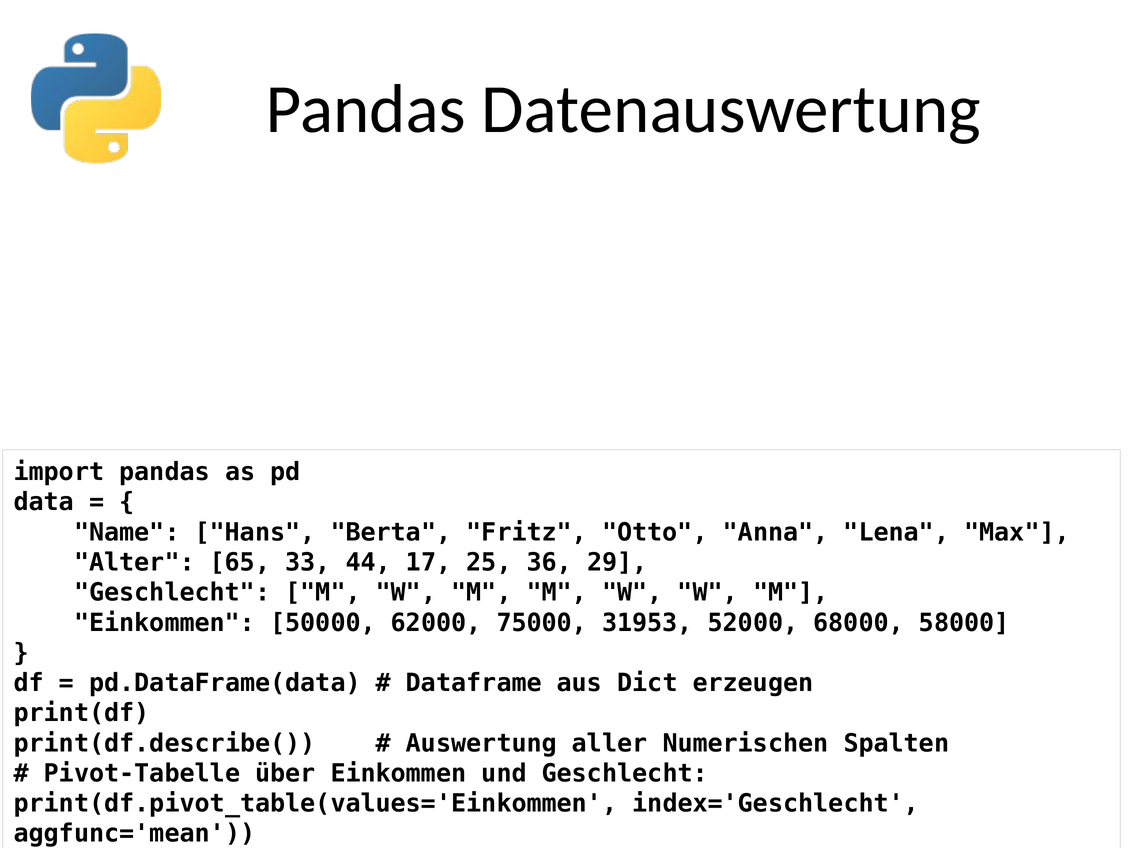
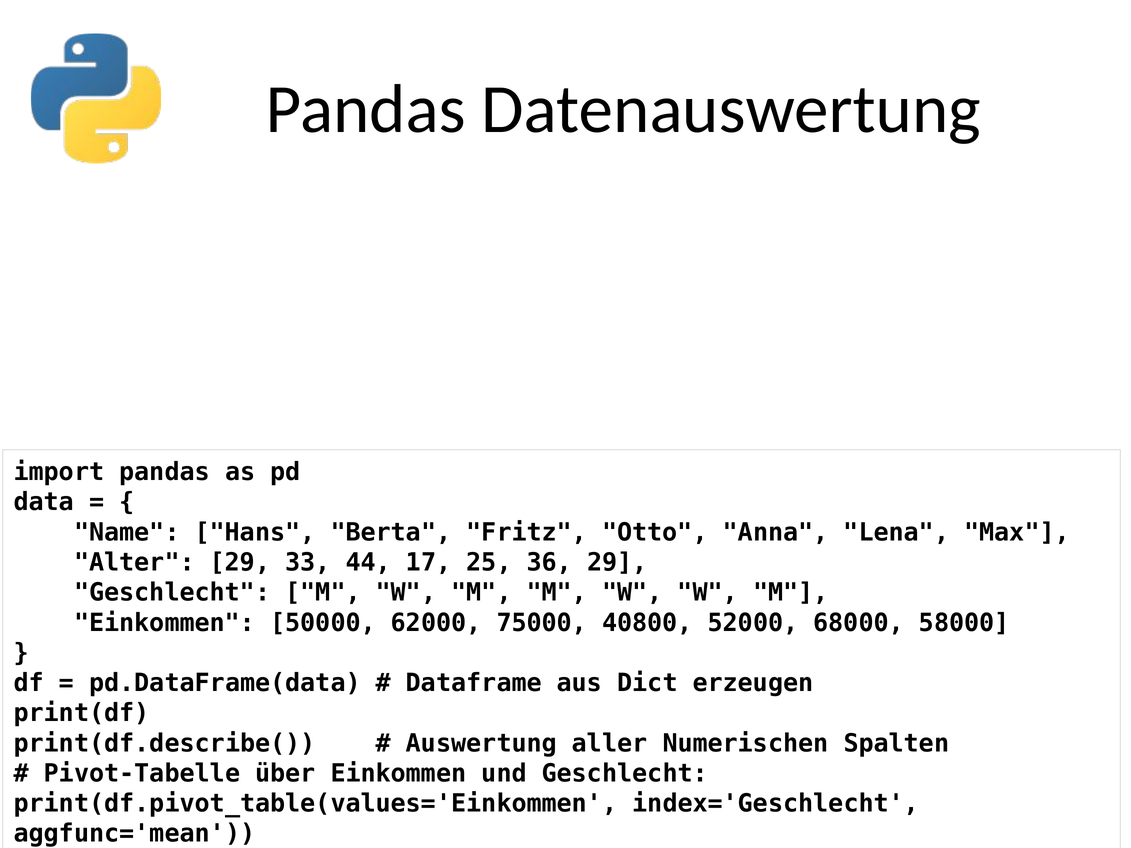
Alter 65: 65 -> 29
31953: 31953 -> 40800
